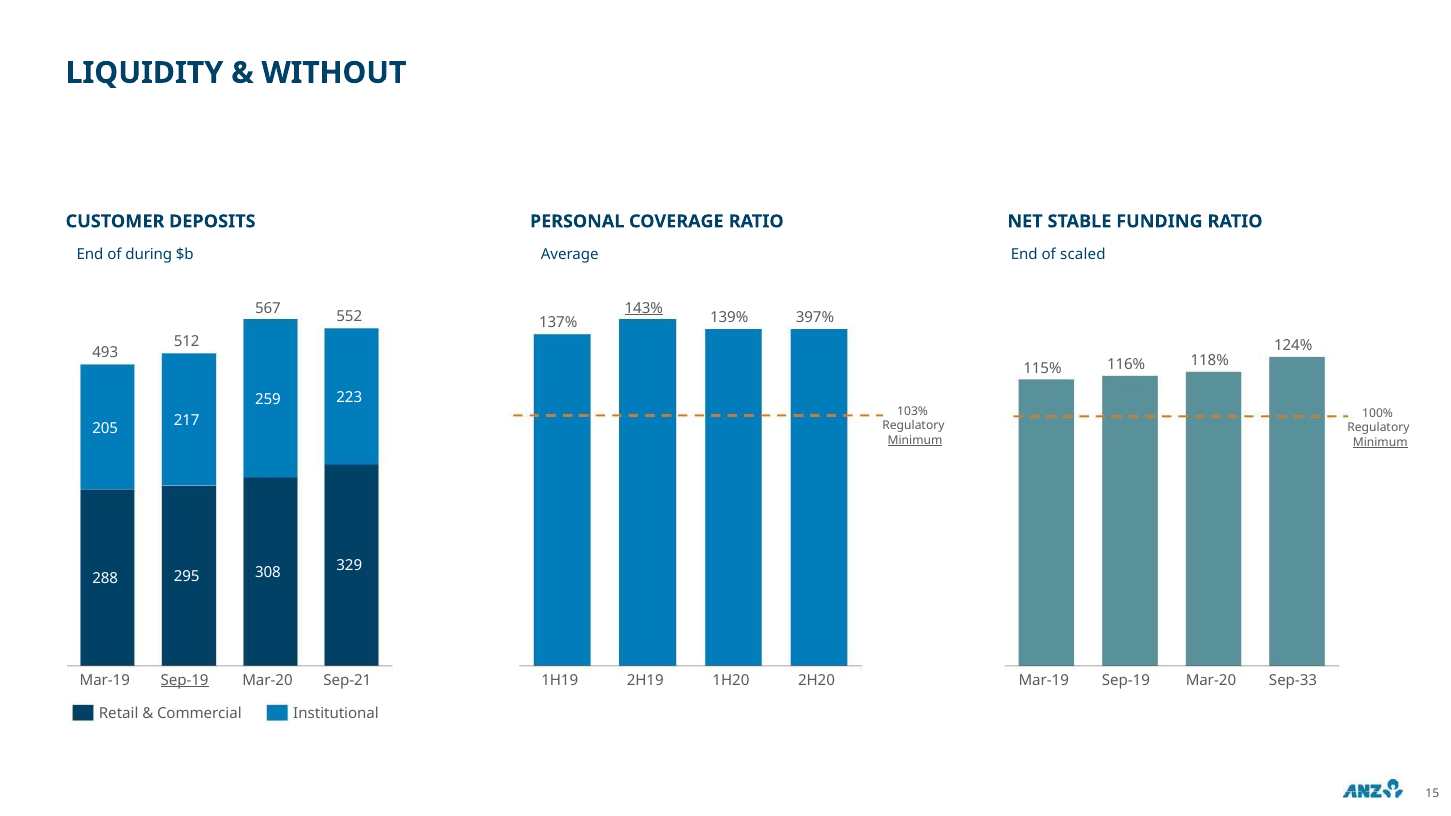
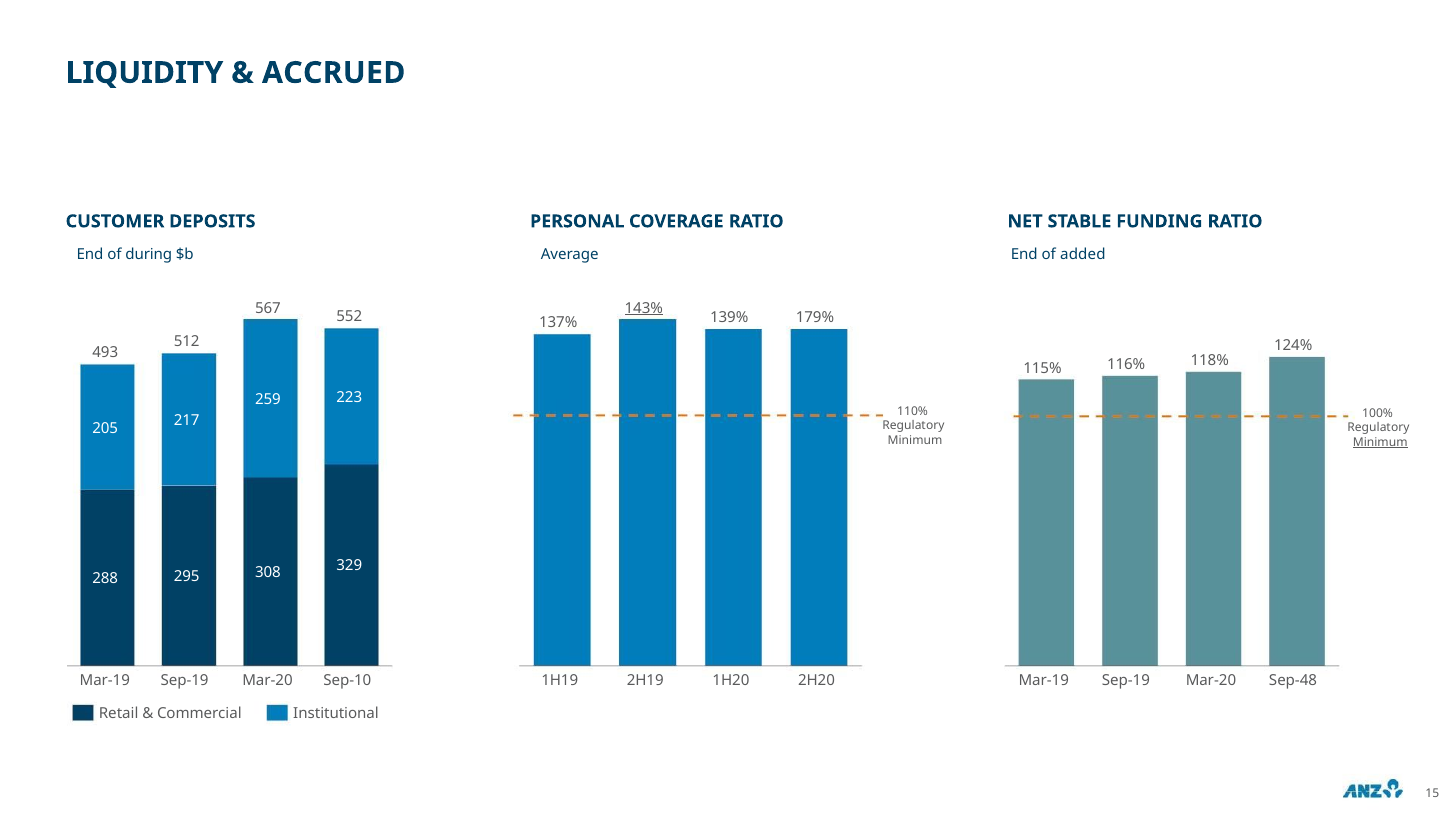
WITHOUT: WITHOUT -> ACCRUED
scaled: scaled -> added
397%: 397% -> 179%
103%: 103% -> 110%
Minimum at (915, 441) underline: present -> none
Sep-19 at (185, 681) underline: present -> none
Sep-21: Sep-21 -> Sep-10
Sep-33: Sep-33 -> Sep-48
